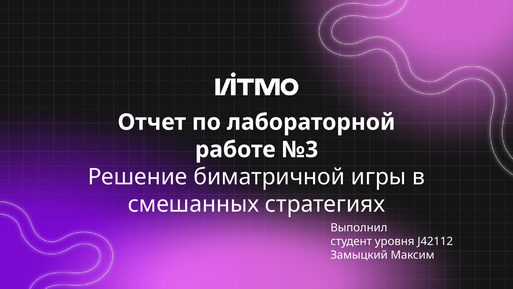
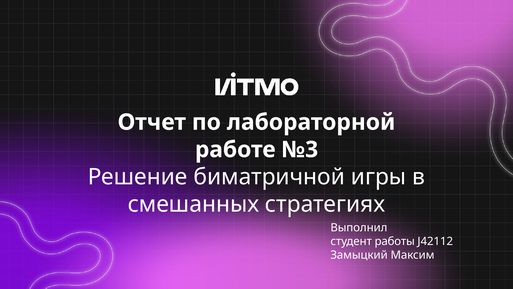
уровня: уровня -> работы
